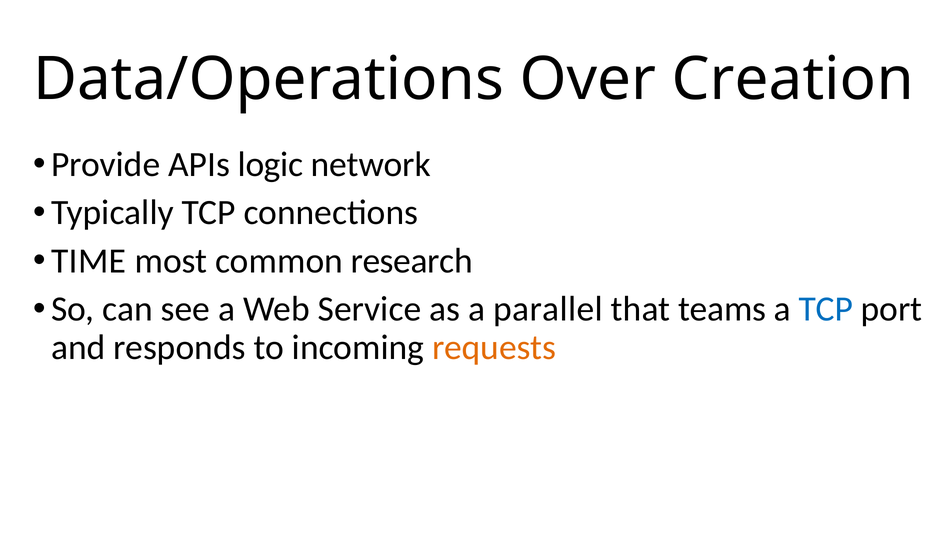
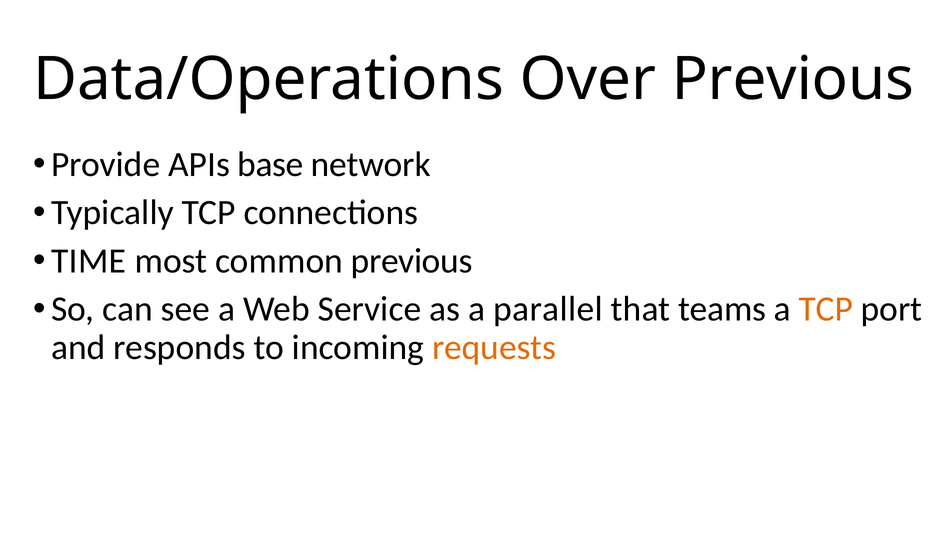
Over Creation: Creation -> Previous
logic: logic -> base
common research: research -> previous
TCP at (826, 309) colour: blue -> orange
